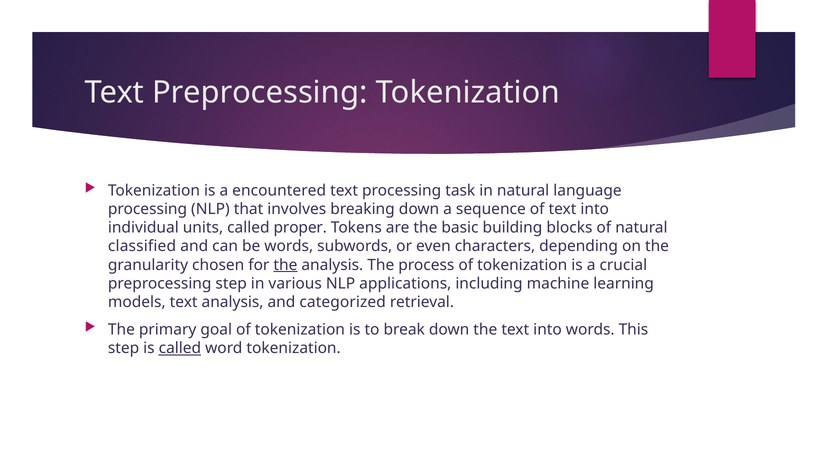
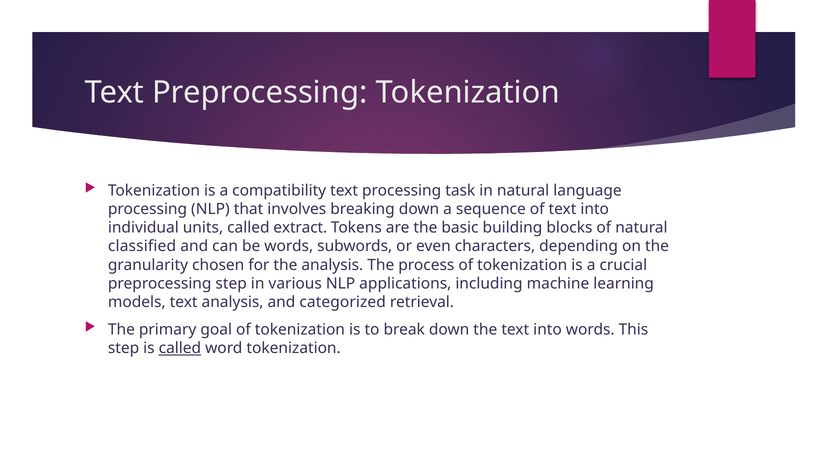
encountered: encountered -> compatibility
proper: proper -> extract
the at (285, 265) underline: present -> none
